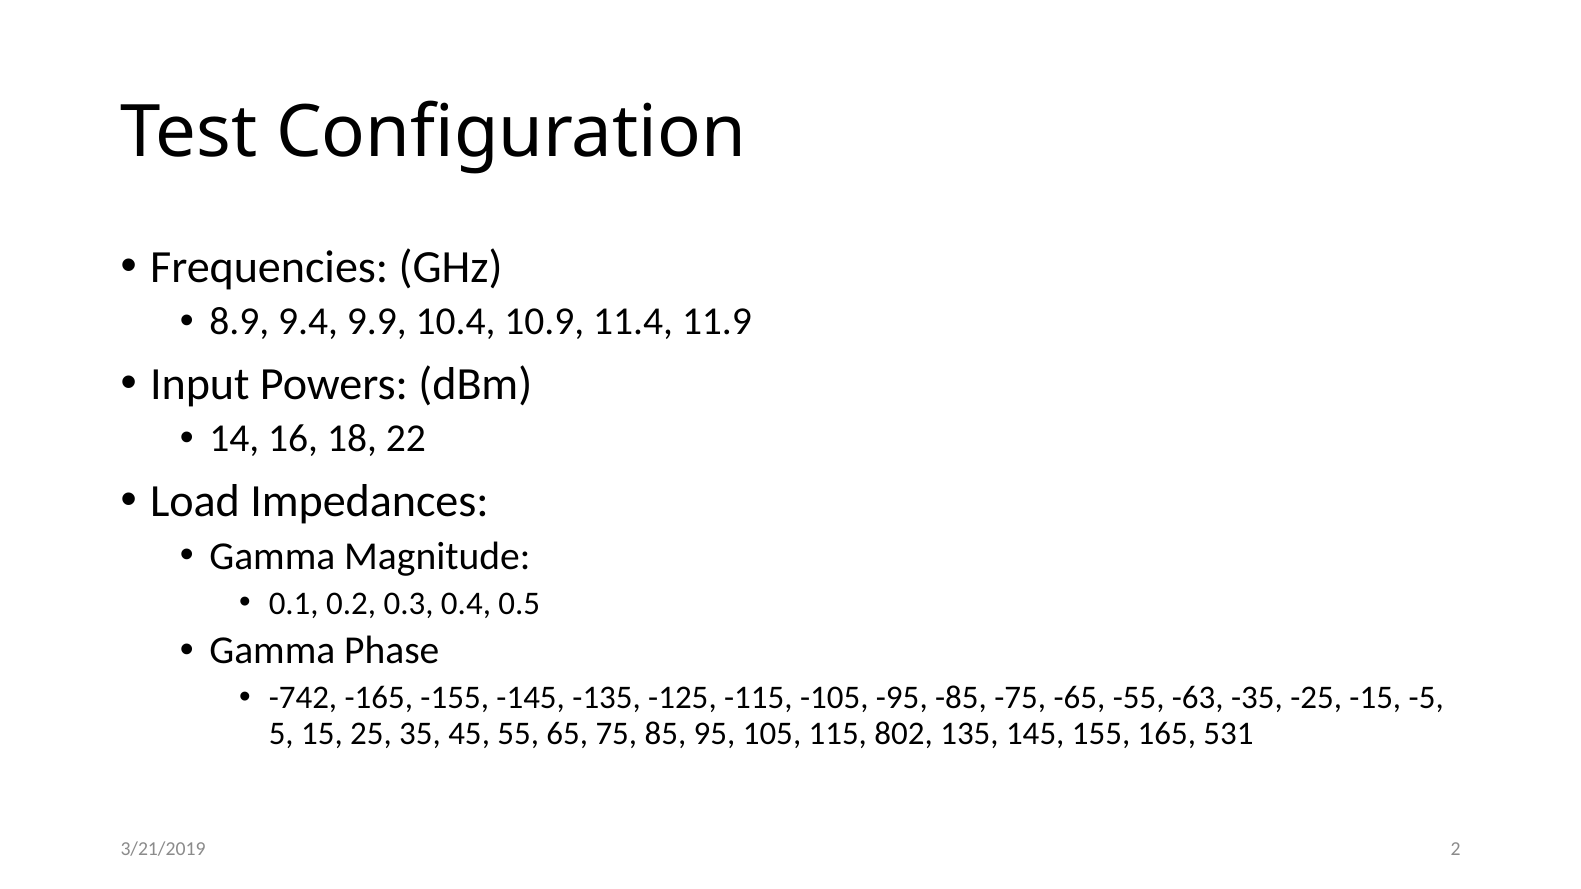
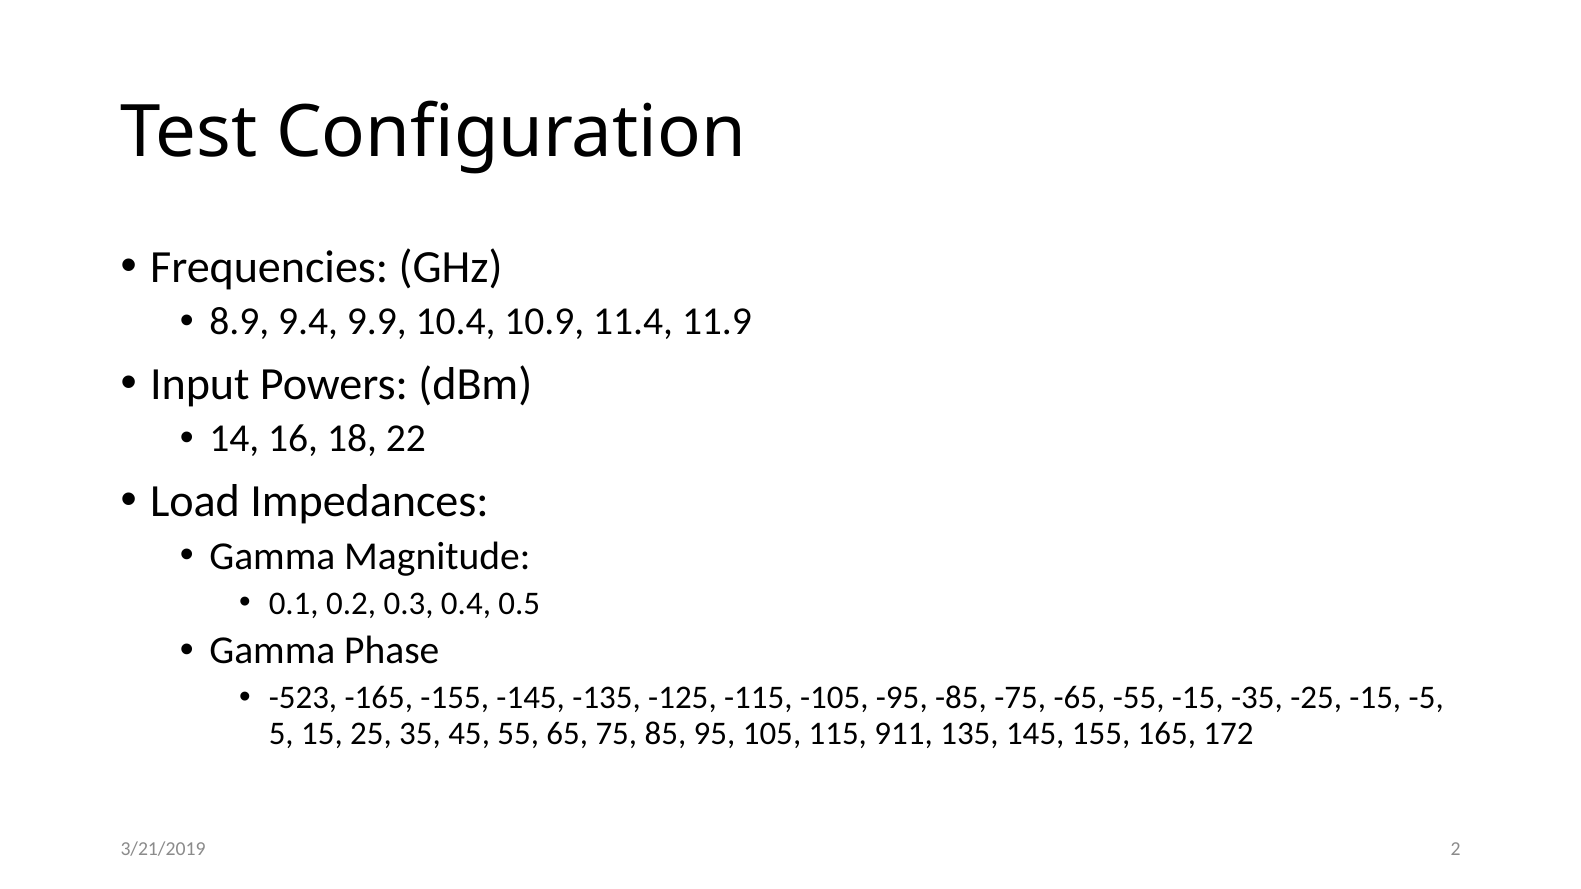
-742: -742 -> -523
-55 -63: -63 -> -15
802: 802 -> 911
531: 531 -> 172
